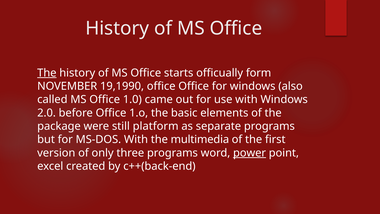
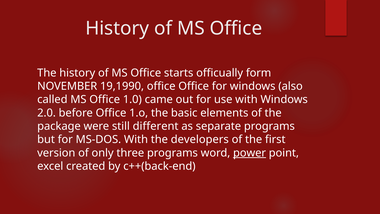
The at (47, 73) underline: present -> none
platform: platform -> different
multimedia: multimedia -> developers
